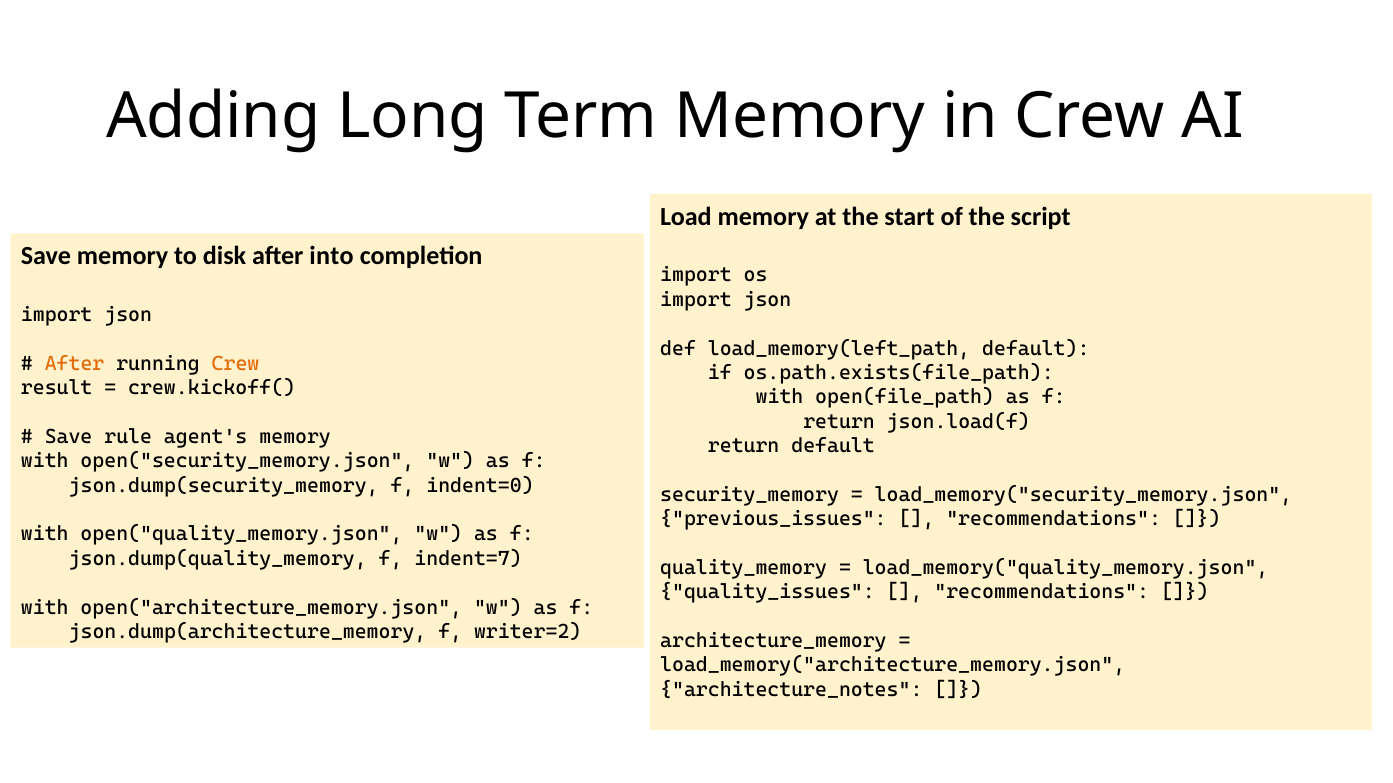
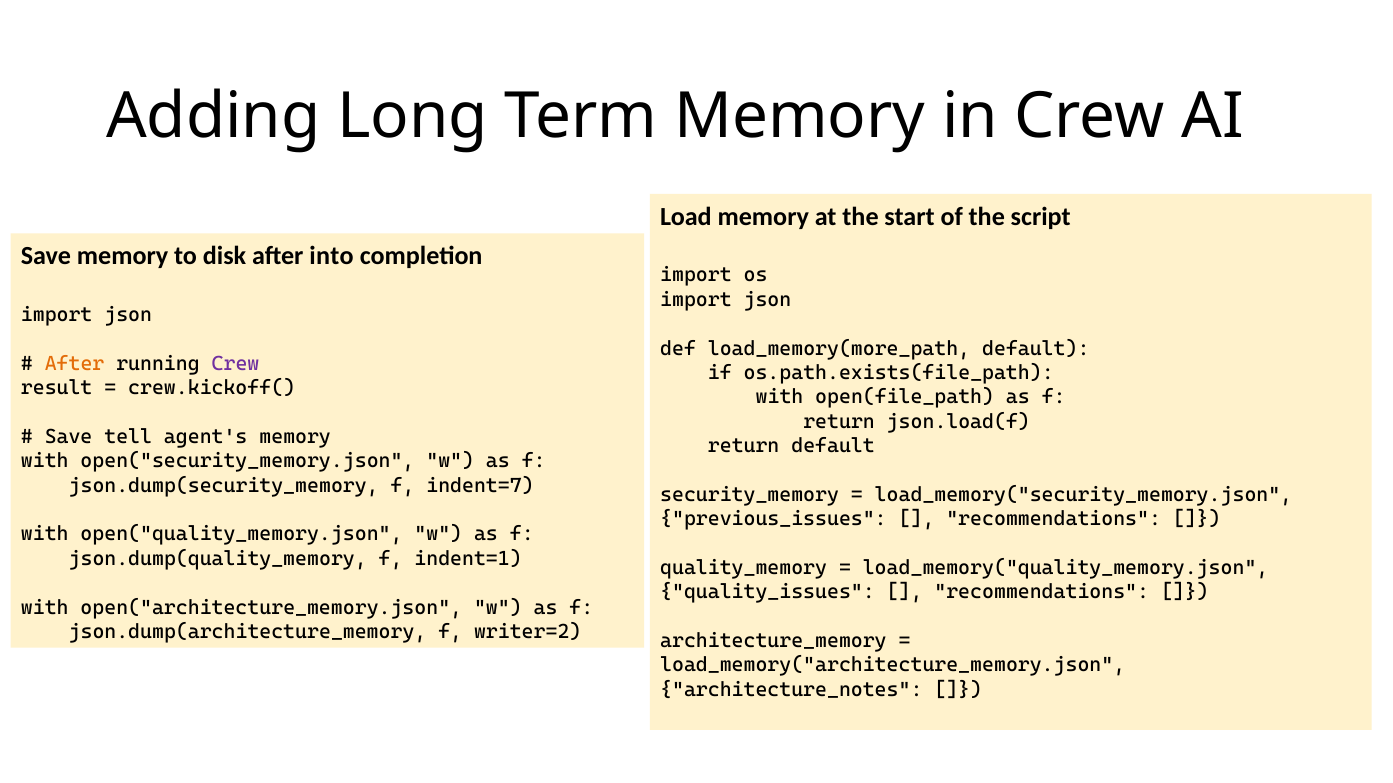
load_memory(left_path: load_memory(left_path -> load_memory(more_path
Crew at (235, 364) colour: orange -> purple
rule: rule -> tell
indent=0: indent=0 -> indent=7
indent=7: indent=7 -> indent=1
